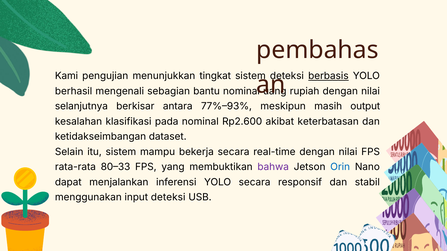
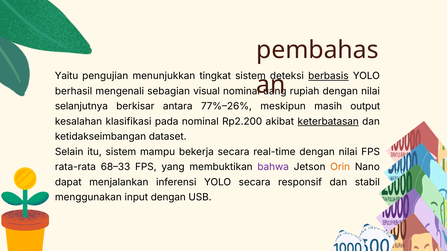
Kami: Kami -> Yaitu
bantu: bantu -> visual
77%–93%: 77%–93% -> 77%–26%
Rp2.600: Rp2.600 -> Rp2.200
keterbatasan underline: none -> present
80–33: 80–33 -> 68–33
Orin colour: blue -> orange
input deteksi: deteksi -> dengan
